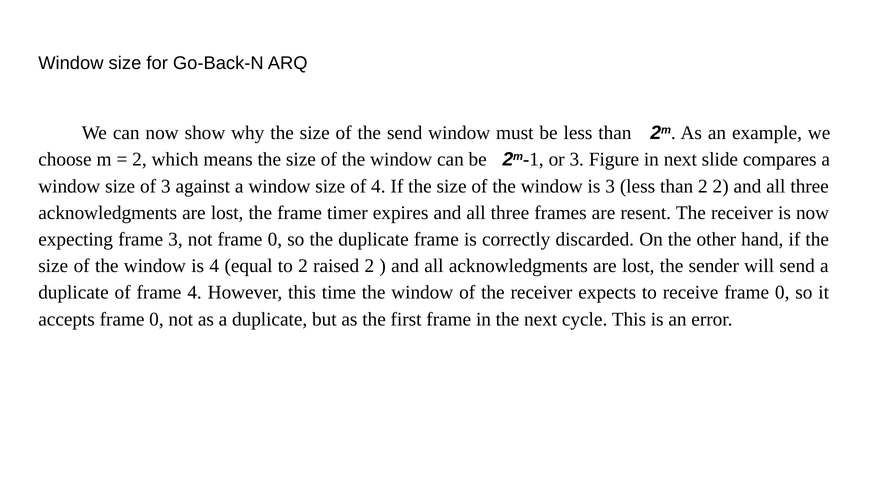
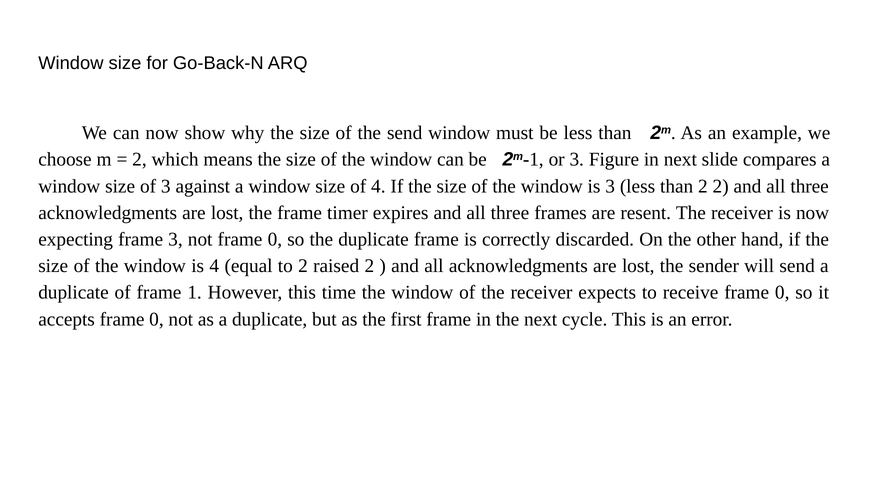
frame 4: 4 -> 1
